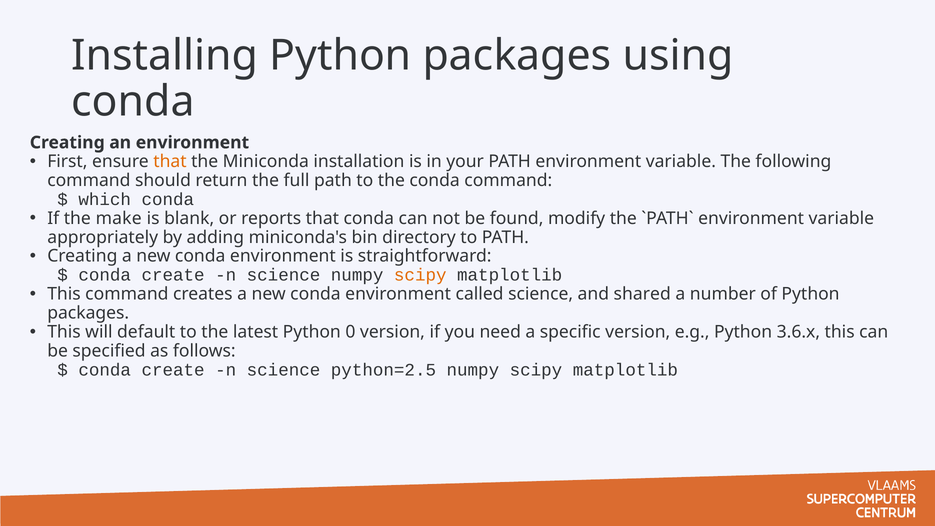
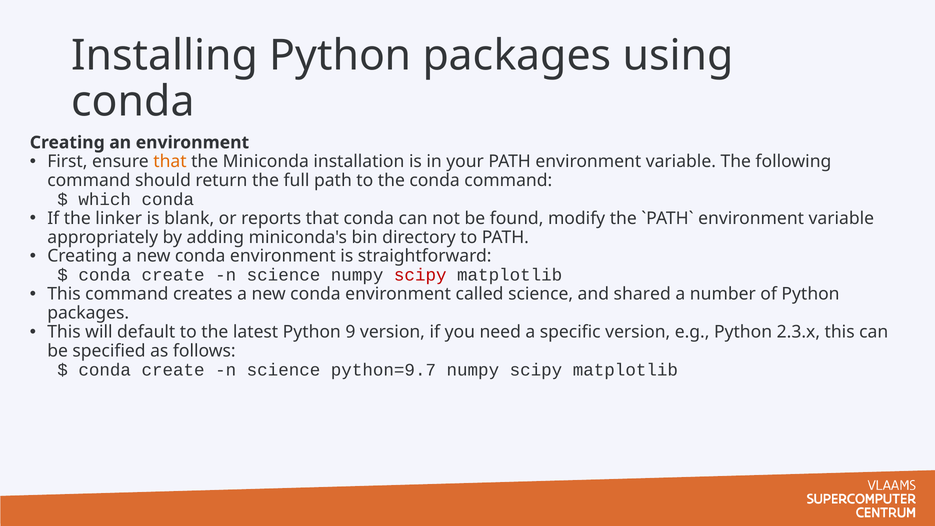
make: make -> linker
scipy at (420, 275) colour: orange -> red
0: 0 -> 9
3.6.x: 3.6.x -> 2.3.x
python=2.5: python=2.5 -> python=9.7
